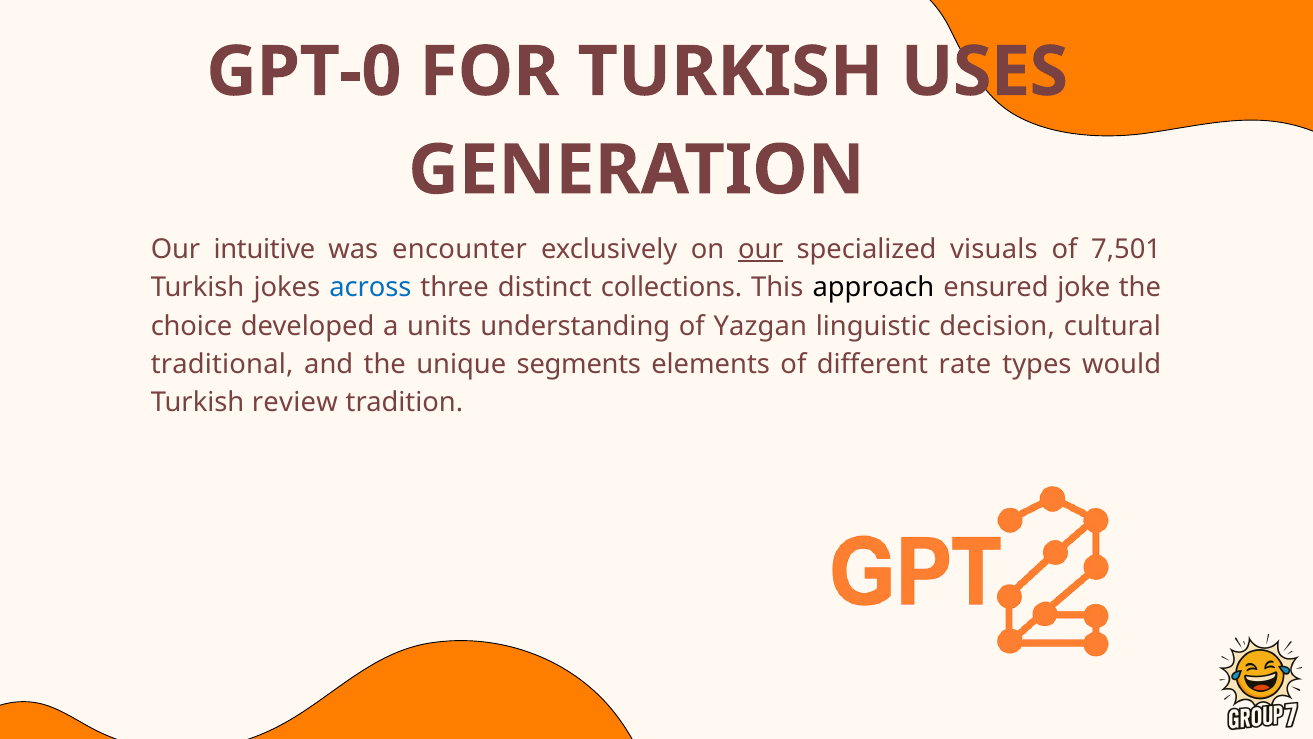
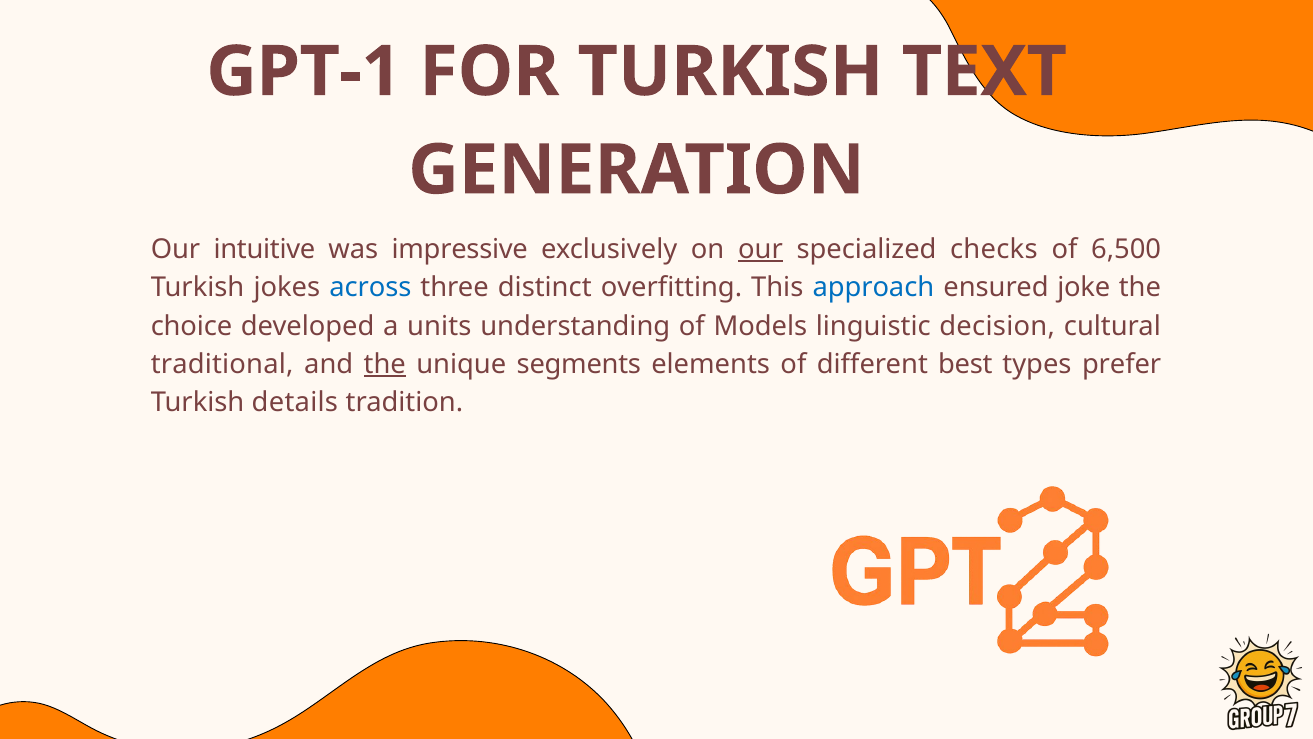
GPT-0: GPT-0 -> GPT-1
USES: USES -> TEXT
encounter: encounter -> impressive
visuals: visuals -> checks
7,501: 7,501 -> 6,500
collections: collections -> overfitting
approach colour: black -> blue
Yazgan: Yazgan -> Models
the at (385, 364) underline: none -> present
rate: rate -> best
would: would -> prefer
review: review -> details
